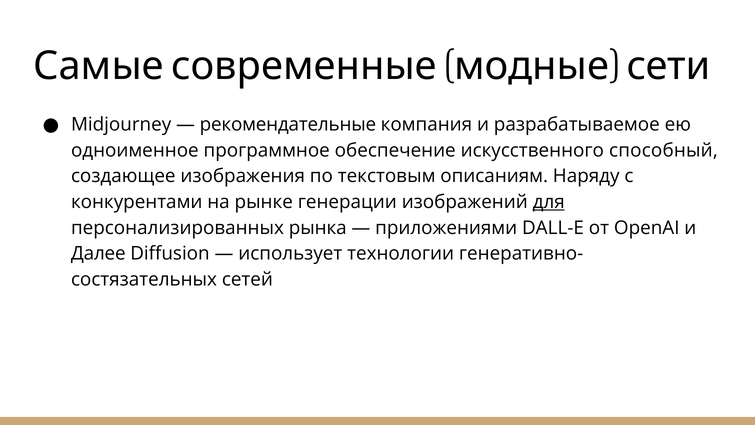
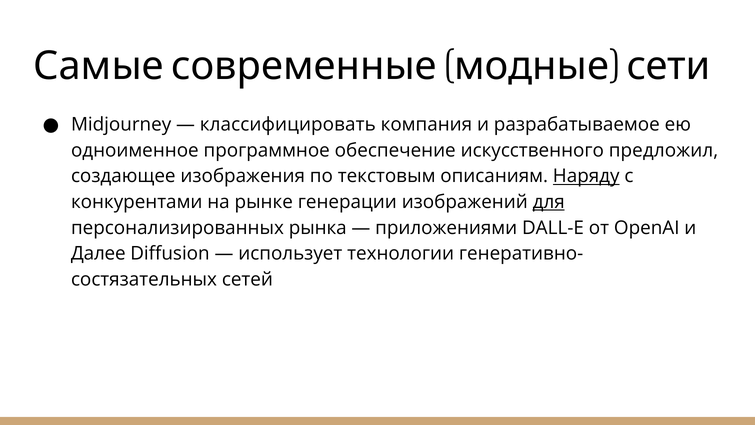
рекомендательные: рекомендательные -> классифицировать
способный: способный -> предложил
Наряду underline: none -> present
